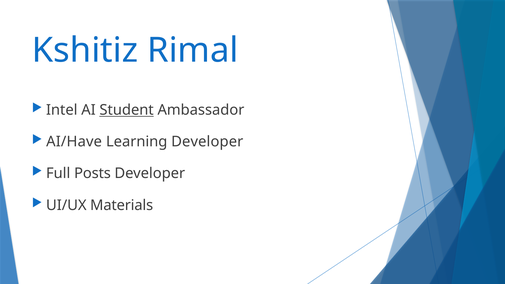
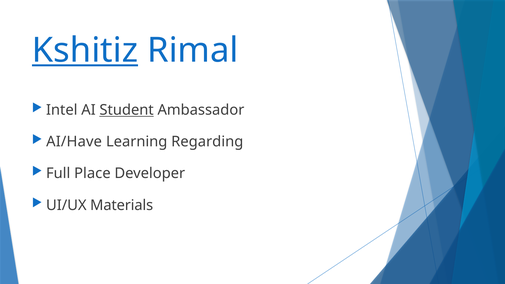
Kshitiz underline: none -> present
Learning Developer: Developer -> Regarding
Posts: Posts -> Place
